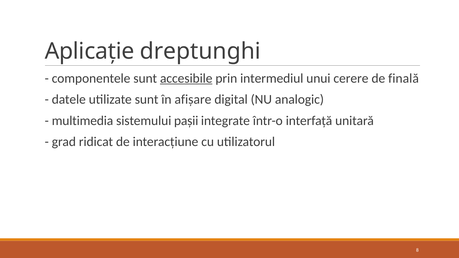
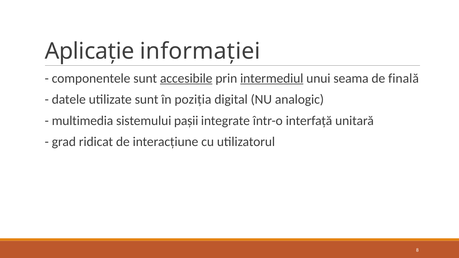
dreptunghi: dreptunghi -> informației
intermediul underline: none -> present
cerere: cerere -> seama
afișare: afișare -> poziția
